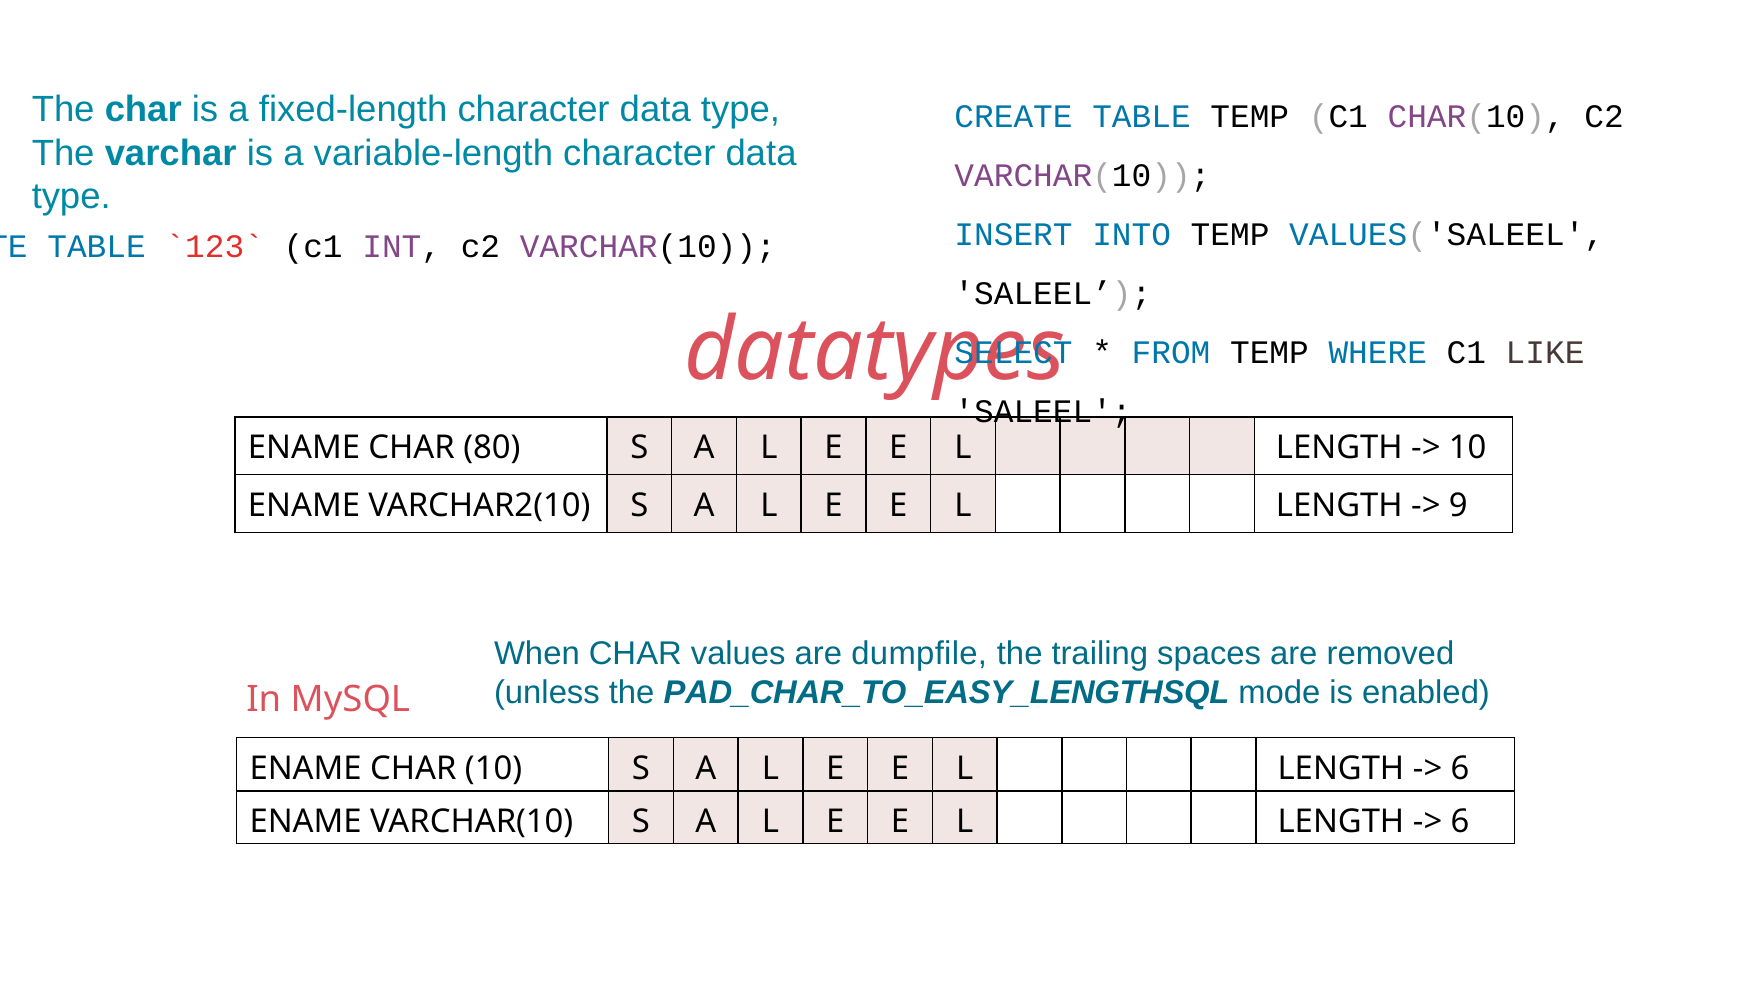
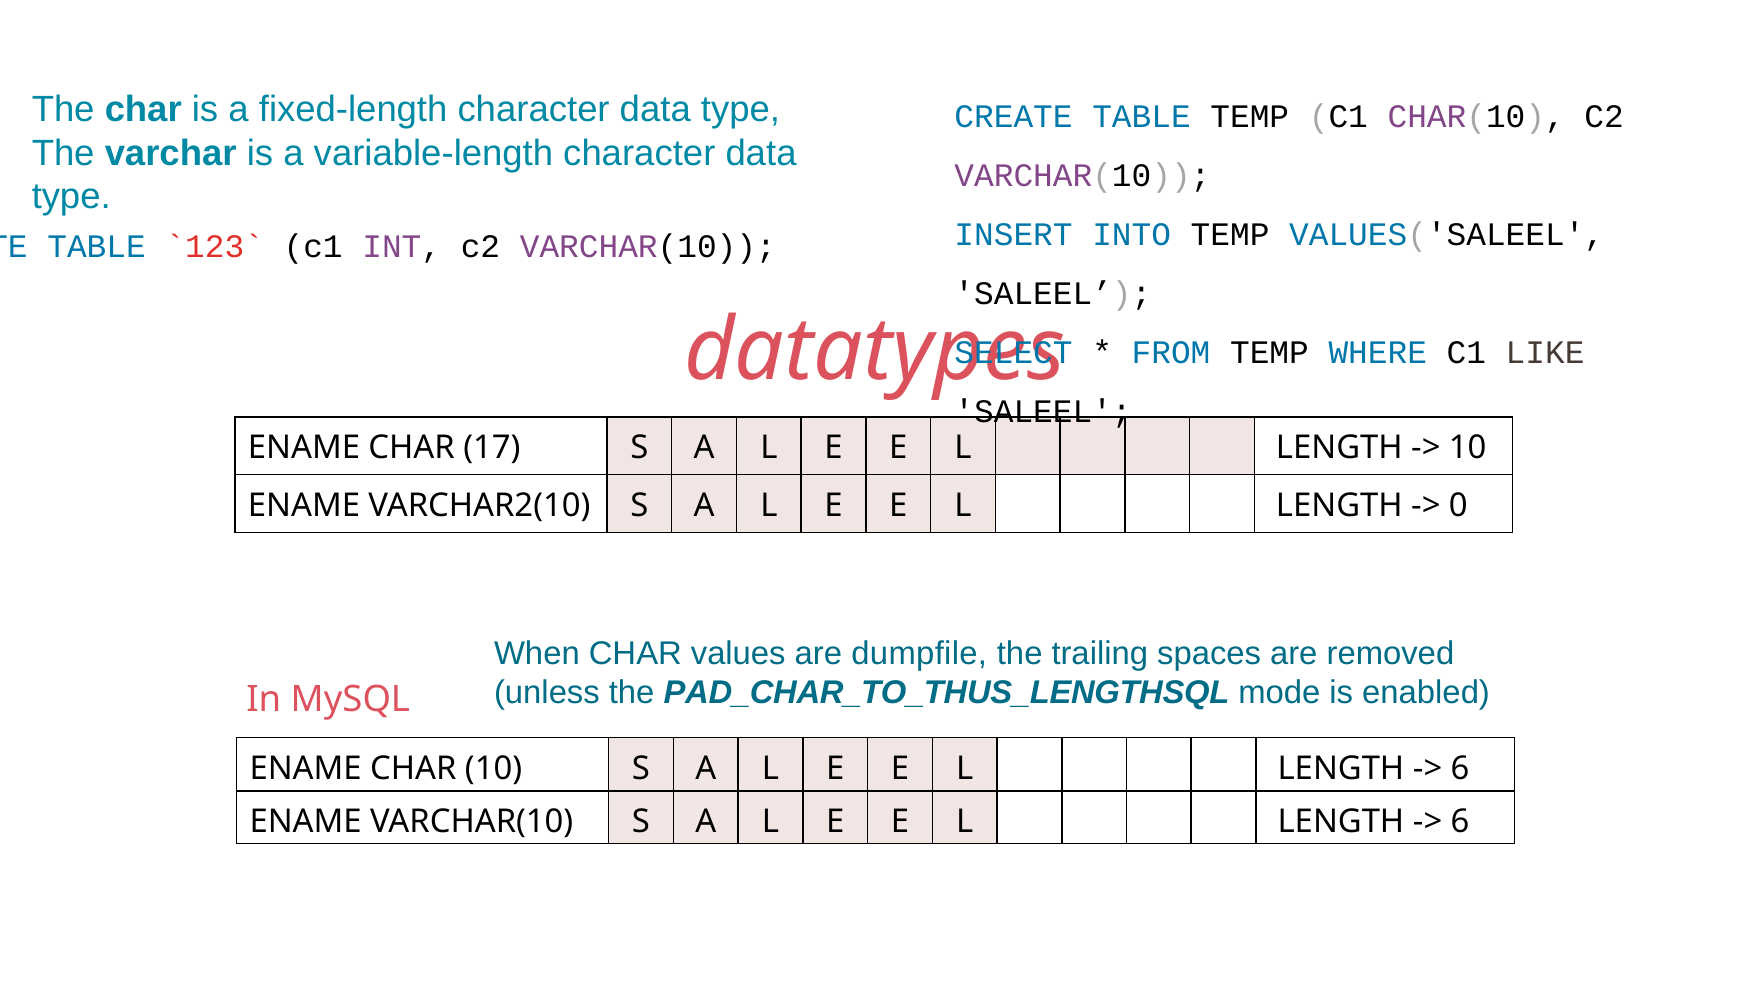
80: 80 -> 17
9: 9 -> 0
PAD_CHAR_TO_EASY_LENGTHSQL: PAD_CHAR_TO_EASY_LENGTHSQL -> PAD_CHAR_TO_THUS_LENGTHSQL
